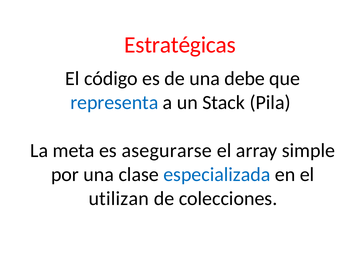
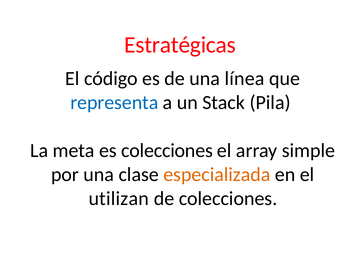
debe: debe -> línea
es asegurarse: asegurarse -> colecciones
especializada colour: blue -> orange
